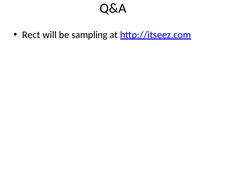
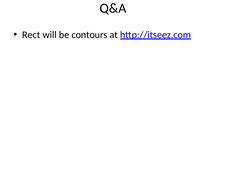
sampling: sampling -> contours
